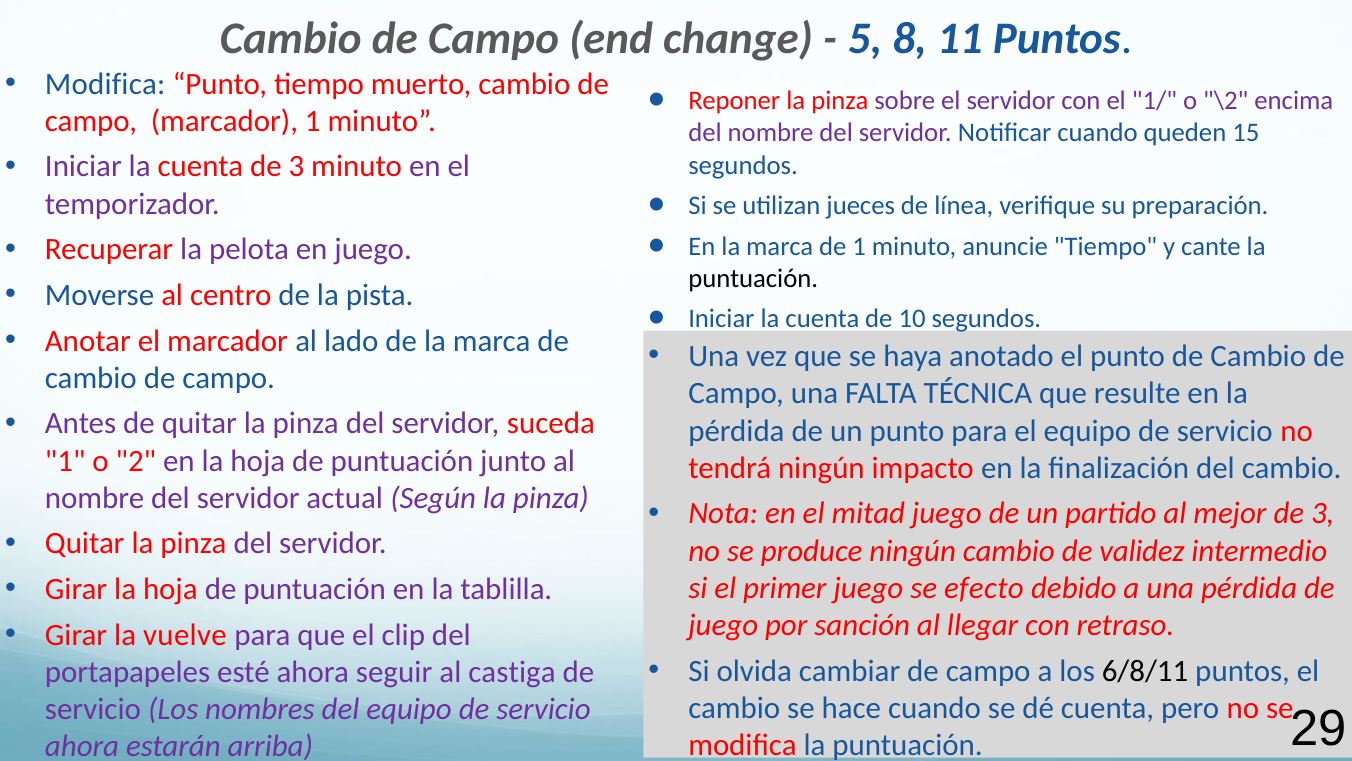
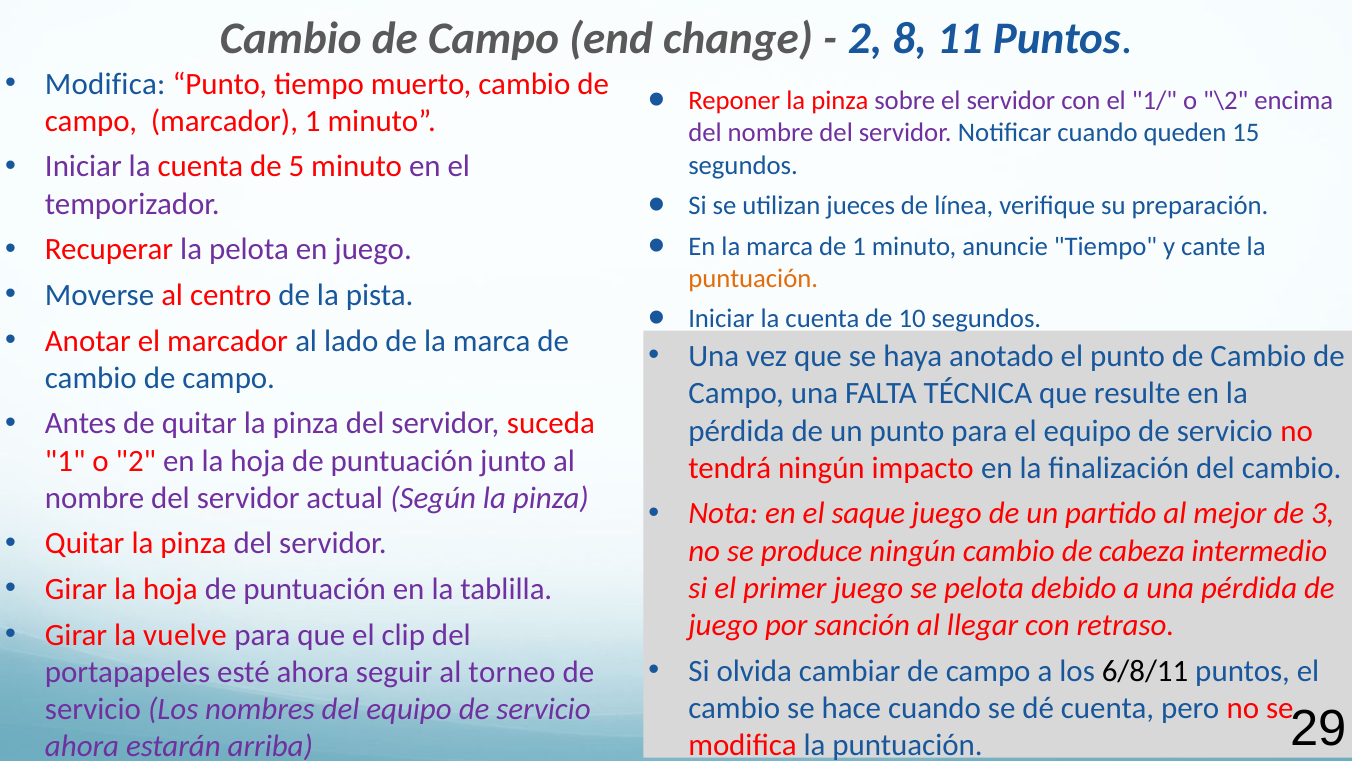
5 at (865, 38): 5 -> 2
cuenta de 3: 3 -> 5
puntuación at (753, 278) colour: black -> orange
mitad: mitad -> saque
validez: validez -> cabeza
se efecto: efecto -> pelota
castiga: castiga -> torneo
